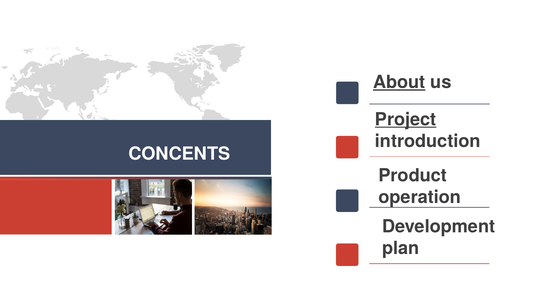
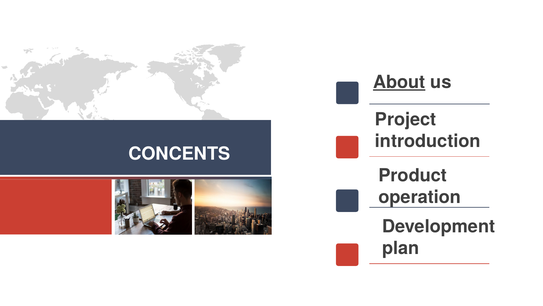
Project underline: present -> none
